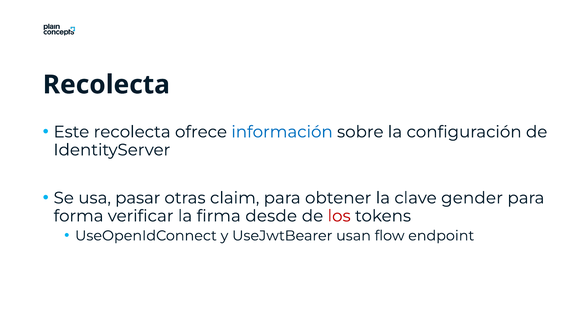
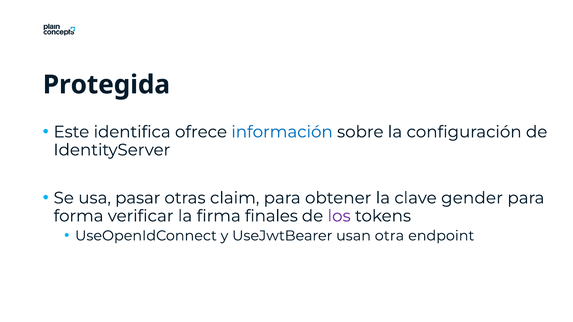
Recolecta at (106, 85): Recolecta -> Protegida
Este recolecta: recolecta -> identifica
desde: desde -> finales
los colour: red -> purple
flow: flow -> otra
